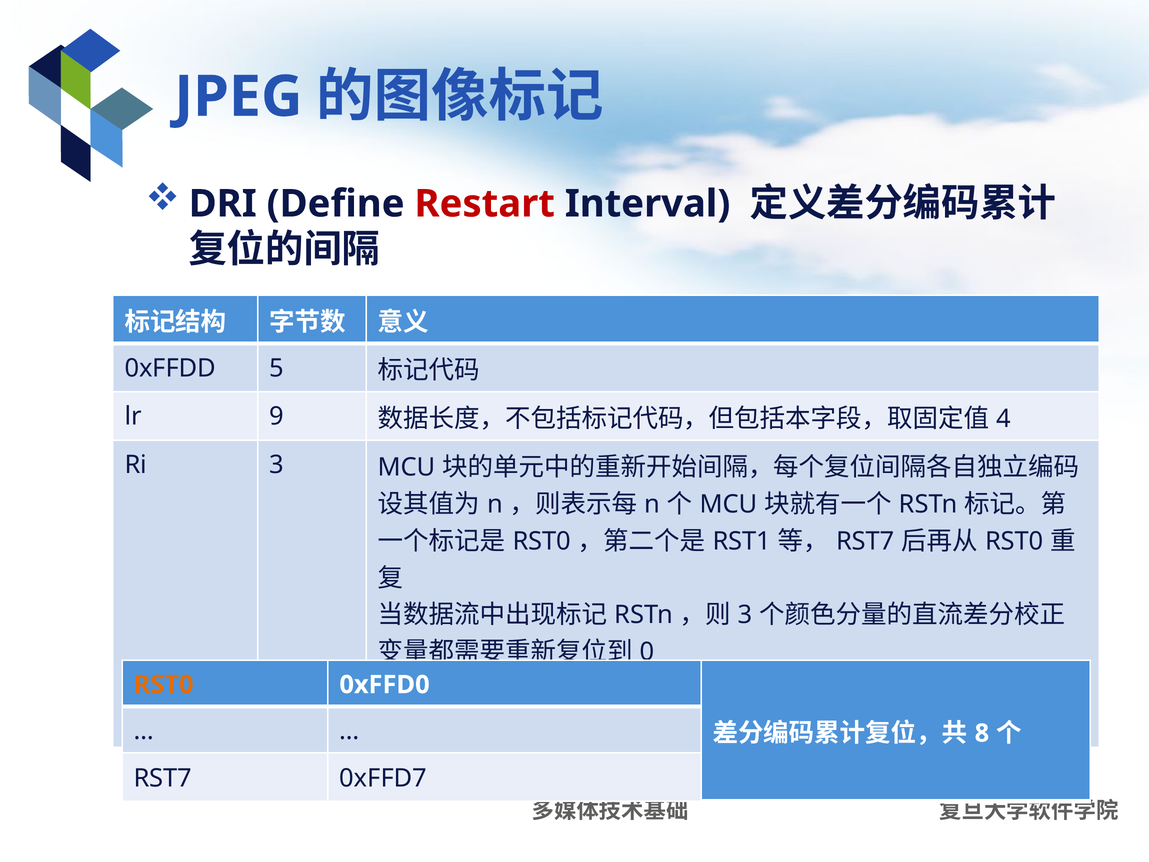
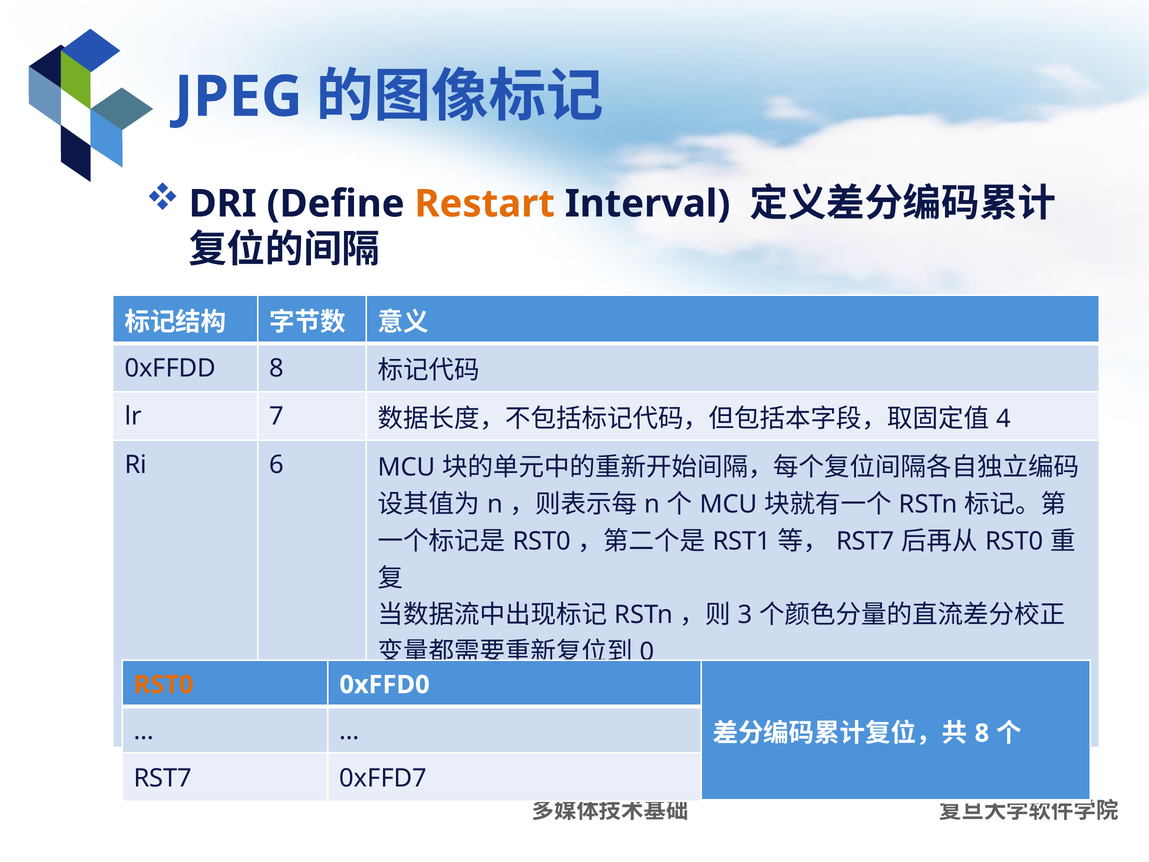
Restart colour: red -> orange
0xFFDD 5: 5 -> 8
9: 9 -> 7
Ri 3: 3 -> 6
